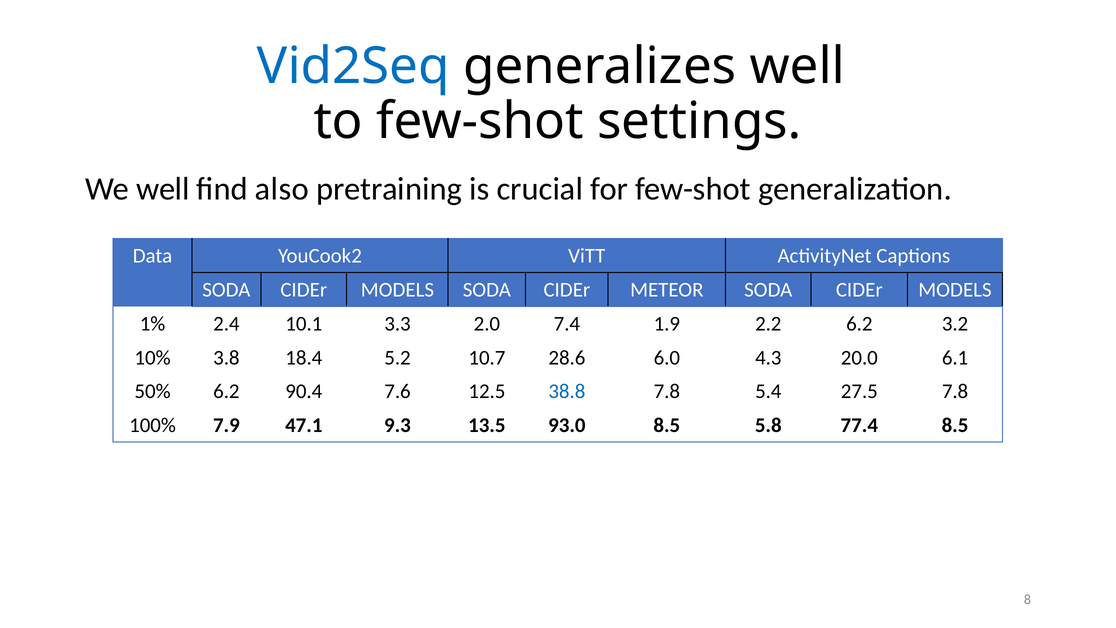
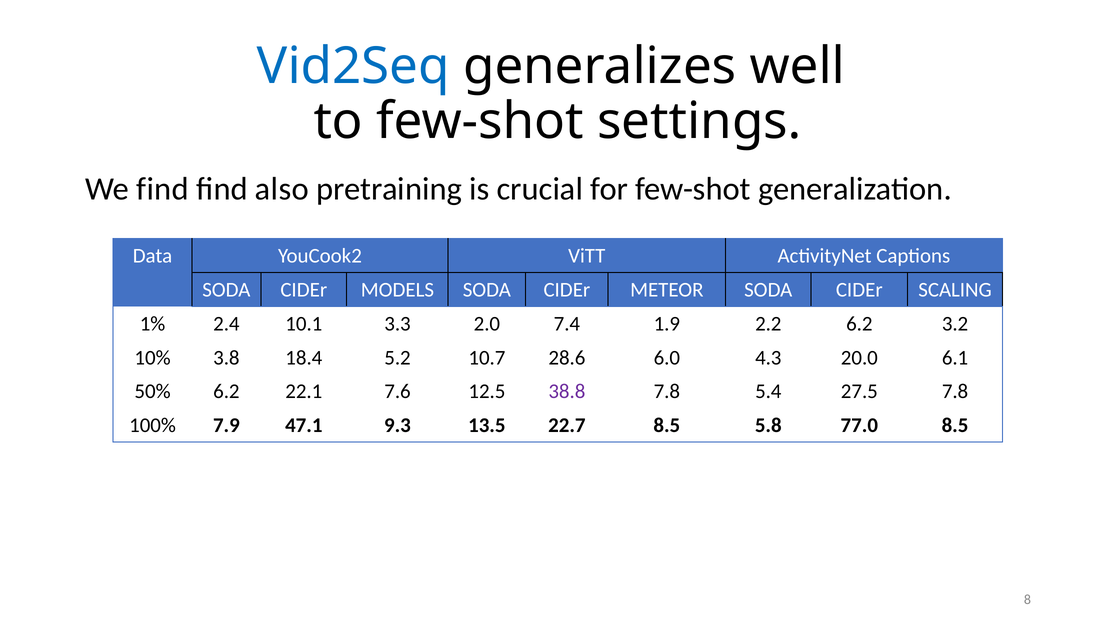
We well: well -> find
METEOR SODA CIDEr MODELS: MODELS -> SCALING
90.4: 90.4 -> 22.1
38.8 colour: blue -> purple
93.0: 93.0 -> 22.7
77.4: 77.4 -> 77.0
